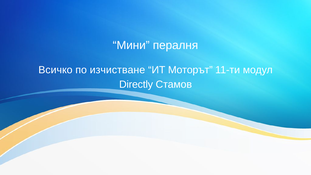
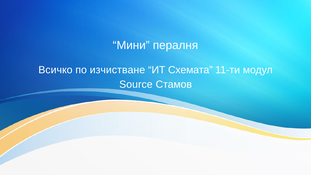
Моторът: Моторът -> Схемата
Directly: Directly -> Source
